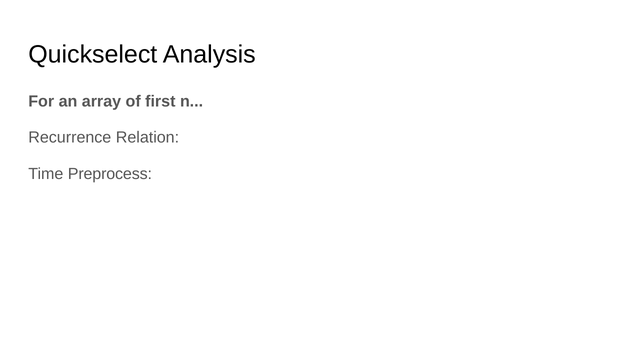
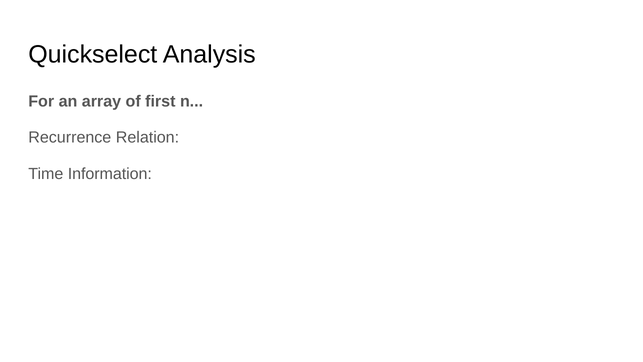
Preprocess: Preprocess -> Information
